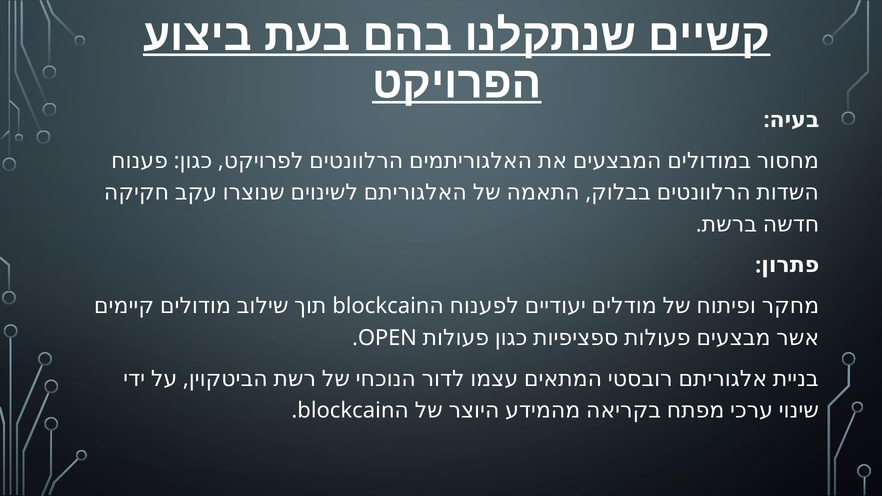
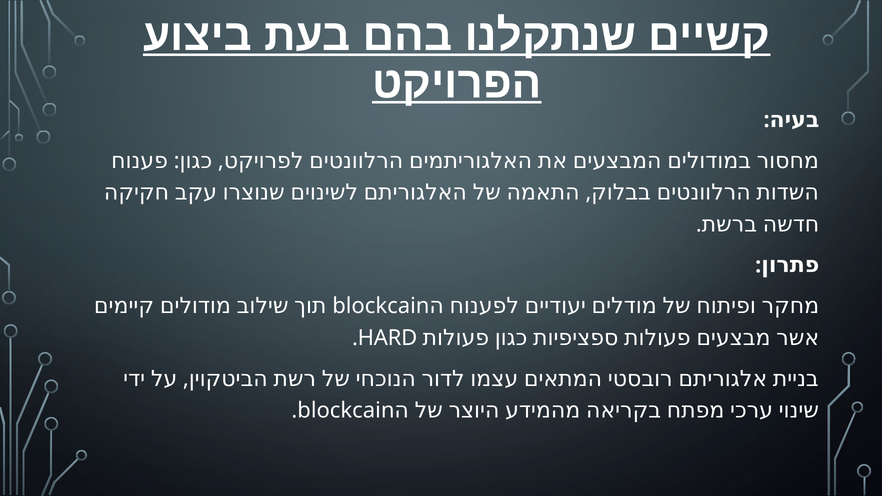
OPEN: OPEN -> HARD
